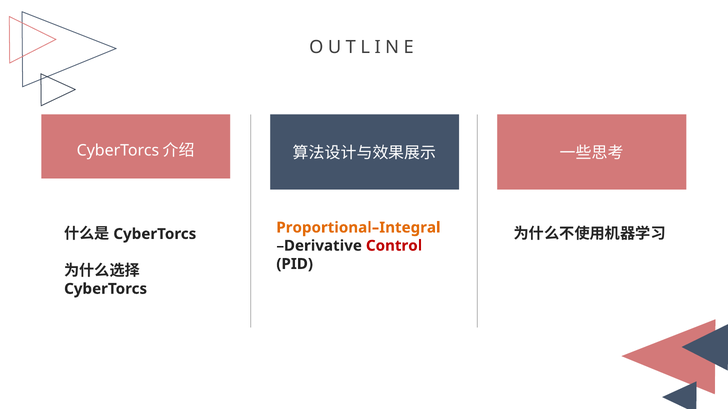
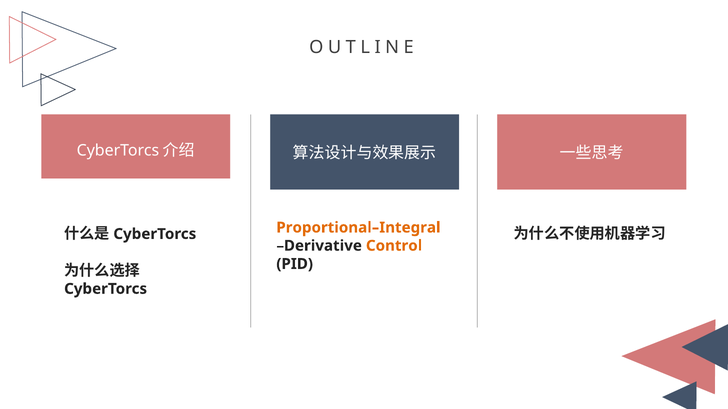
Control colour: red -> orange
